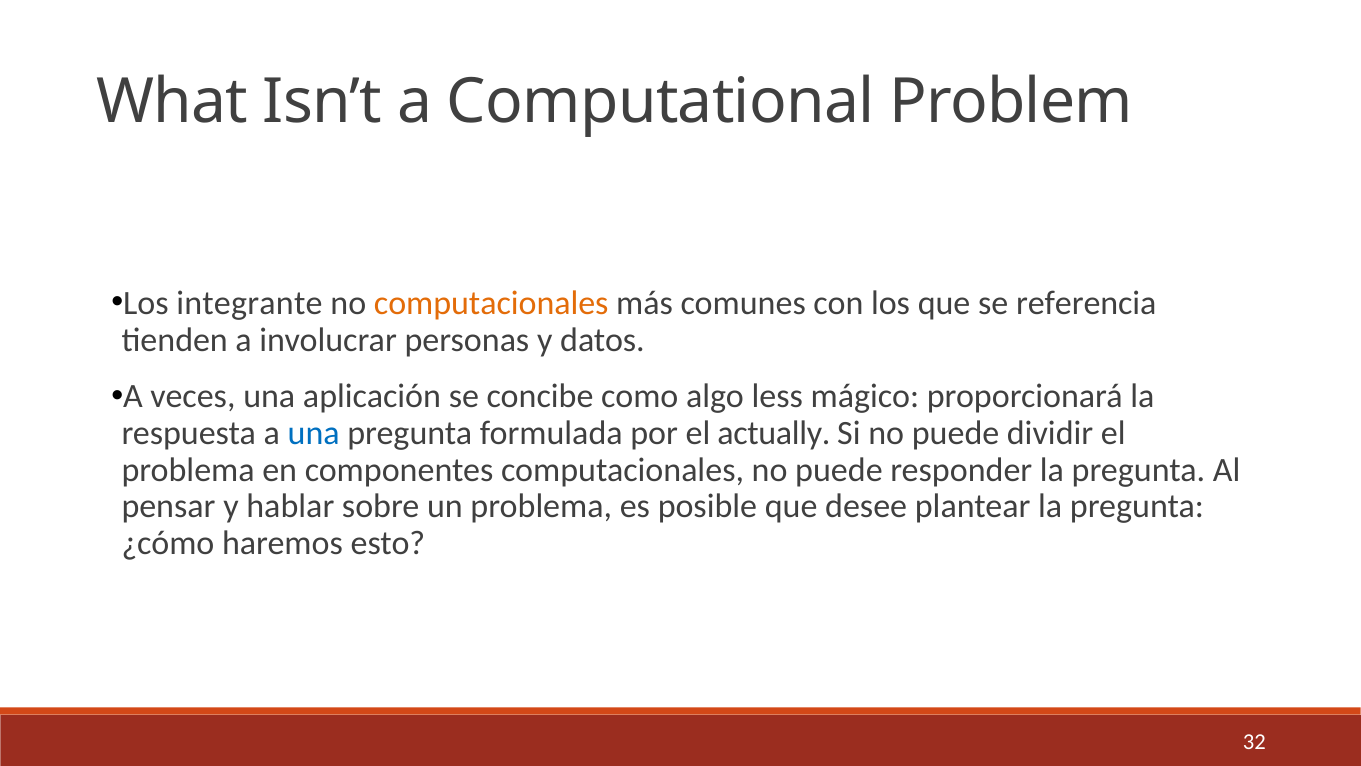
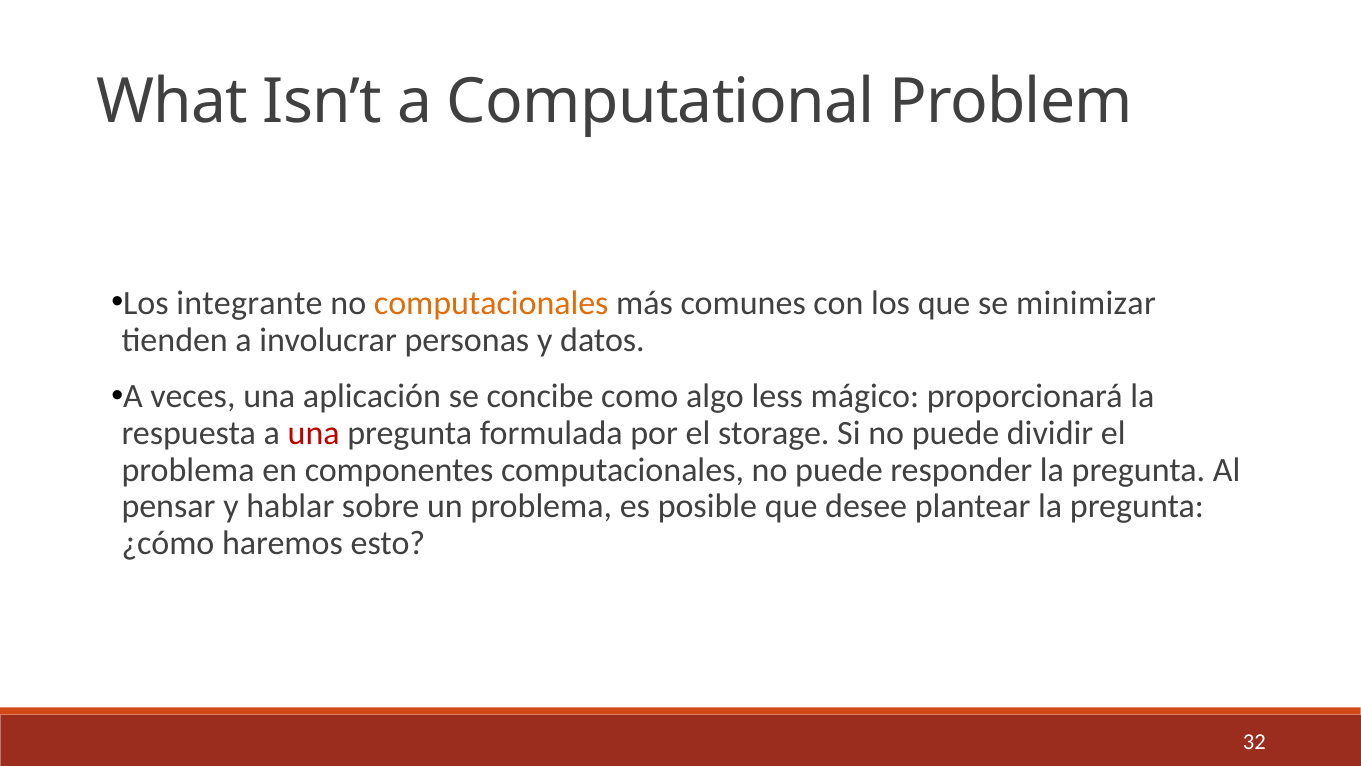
referencia: referencia -> minimizar
una at (314, 433) colour: blue -> red
actually: actually -> storage
